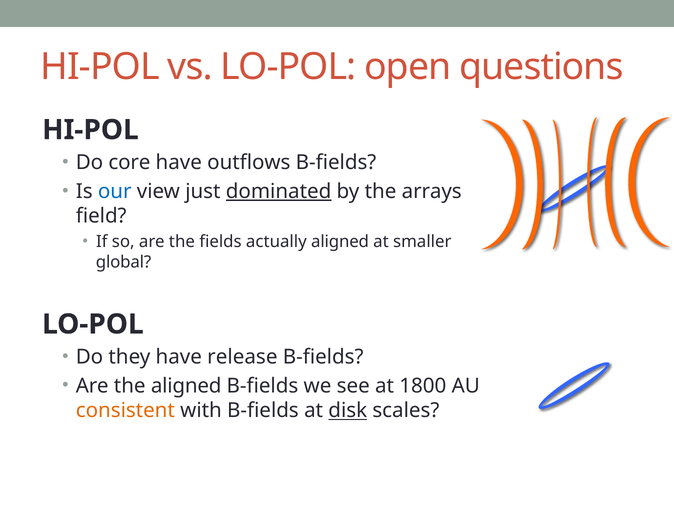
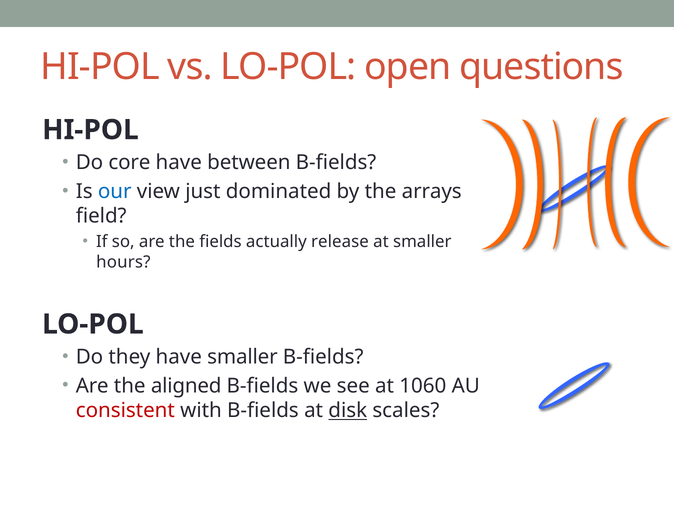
outflows: outflows -> between
dominated underline: present -> none
actually aligned: aligned -> release
global: global -> hours
have release: release -> smaller
1800: 1800 -> 1060
consistent colour: orange -> red
